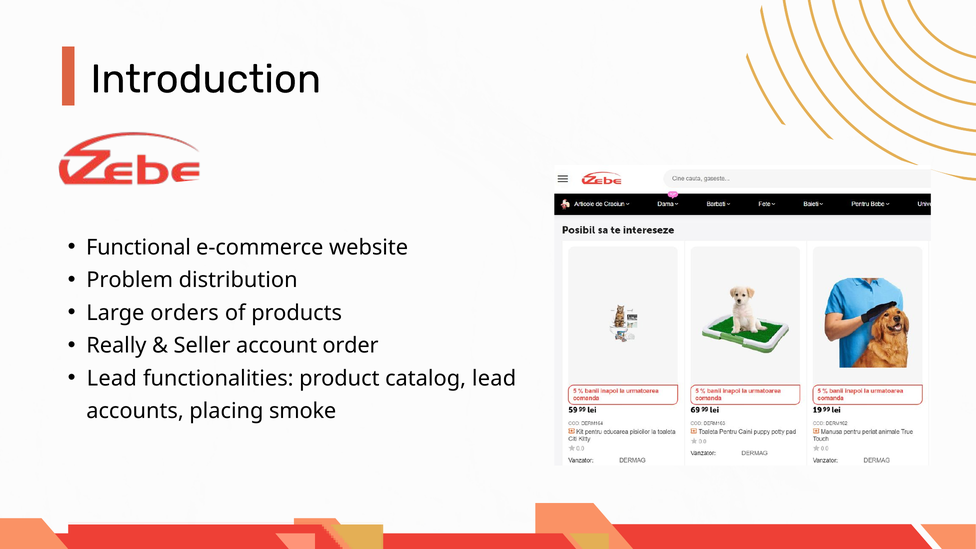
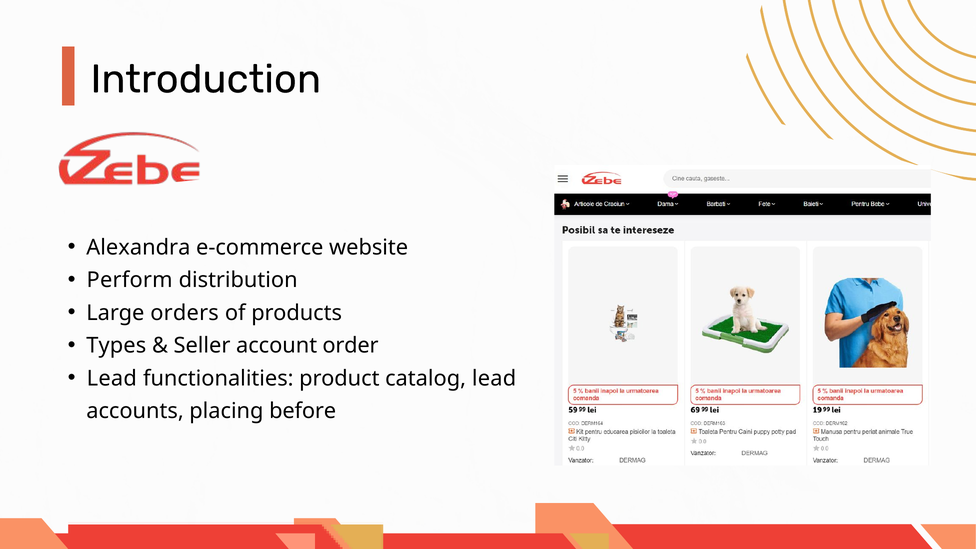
Functional: Functional -> Alexandra
Problem: Problem -> Perform
Really: Really -> Types
smoke: smoke -> before
